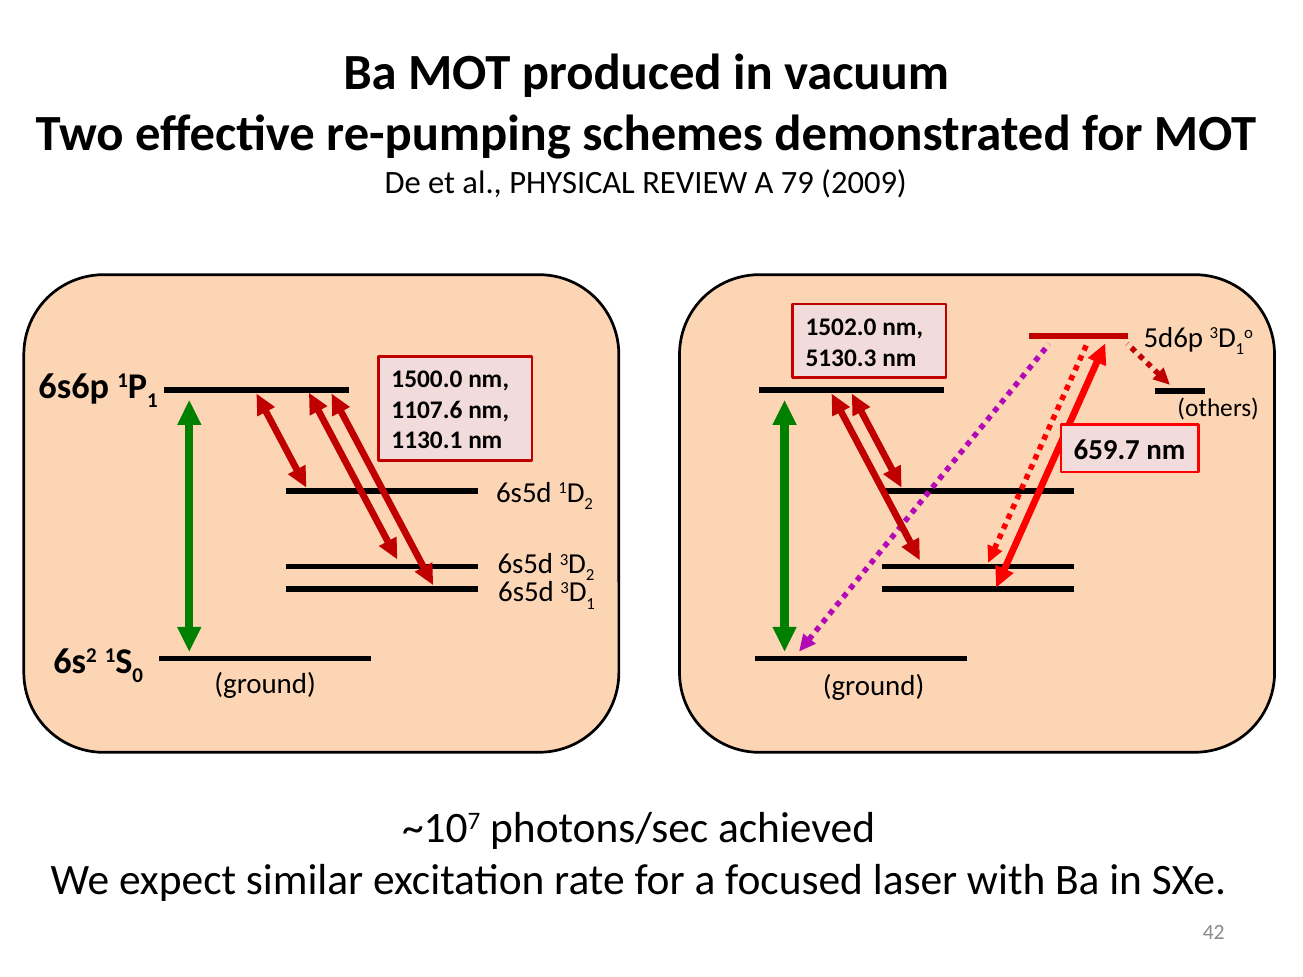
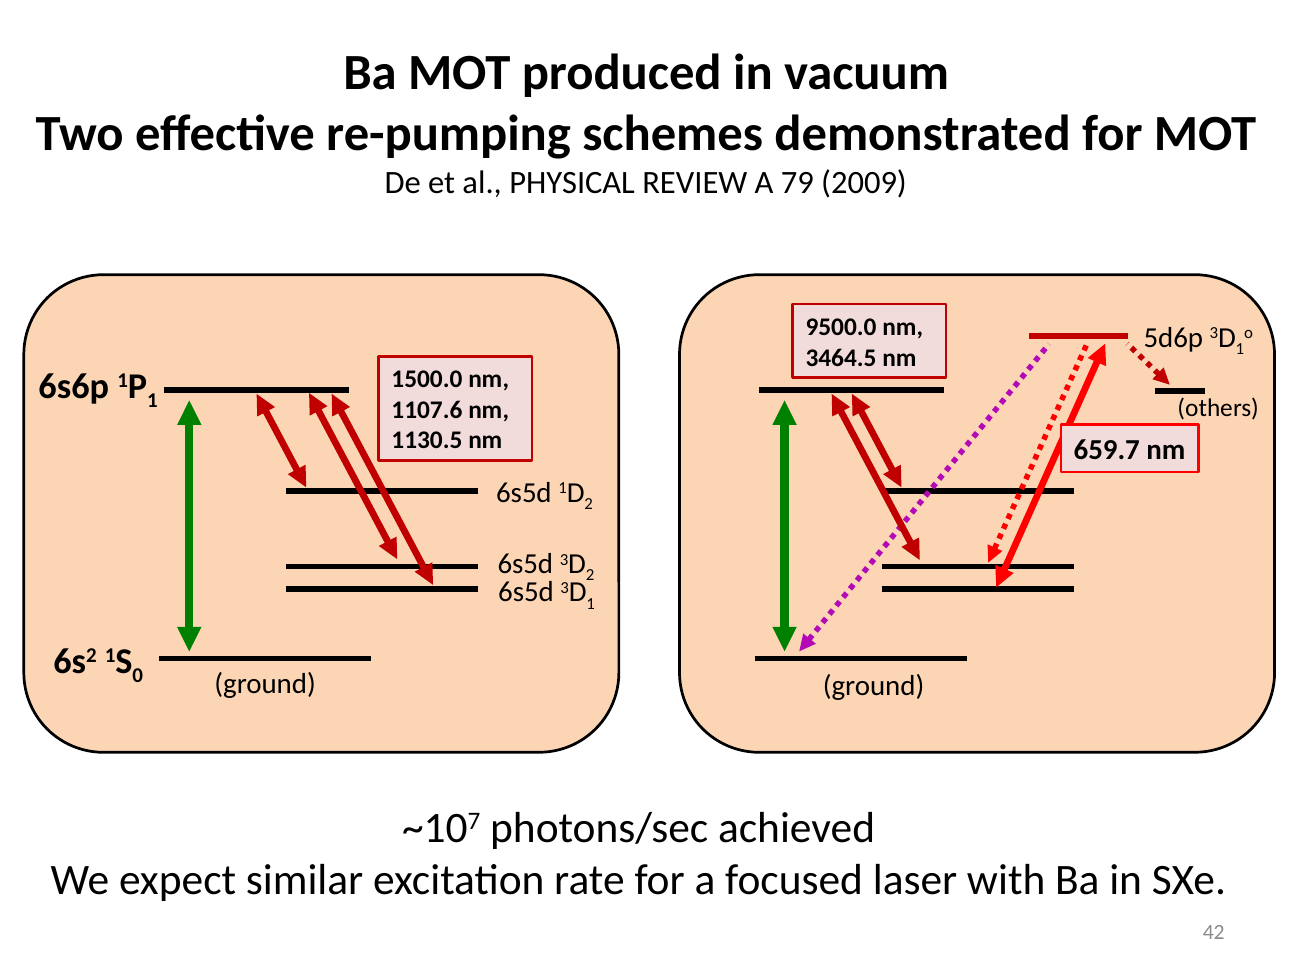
1502.0: 1502.0 -> 9500.0
5130.3: 5130.3 -> 3464.5
1130.1: 1130.1 -> 1130.5
